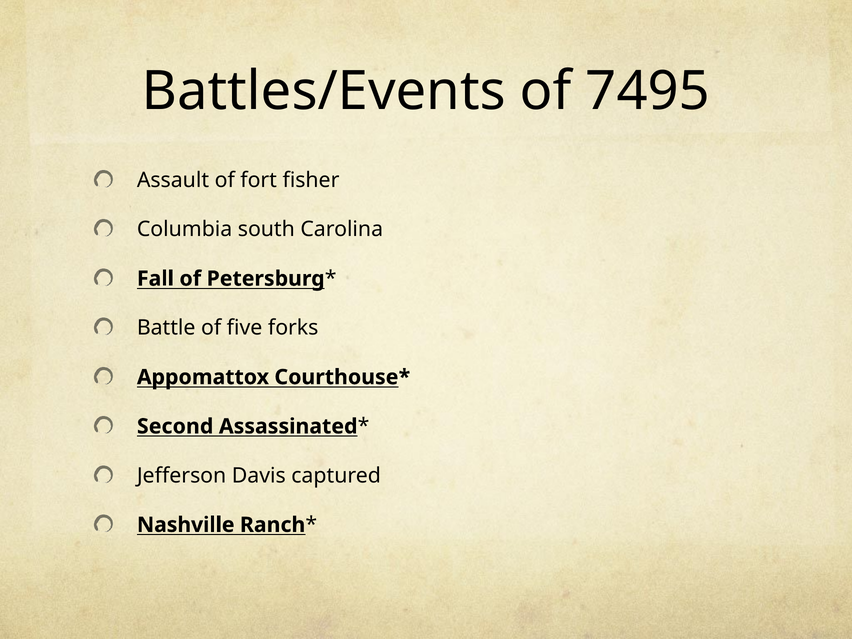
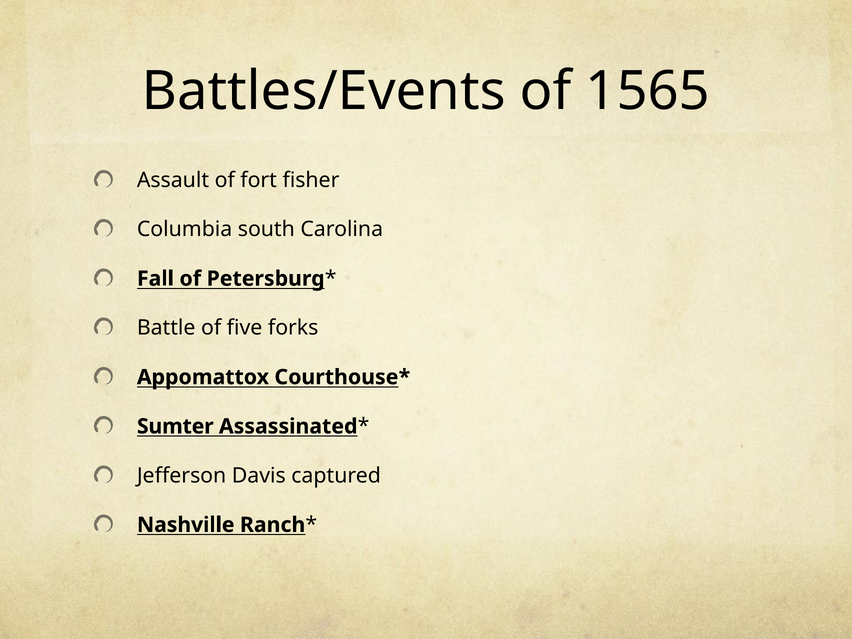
7495: 7495 -> 1565
Second: Second -> Sumter
